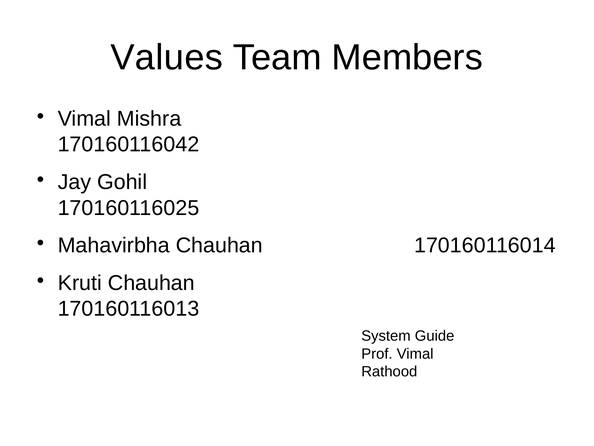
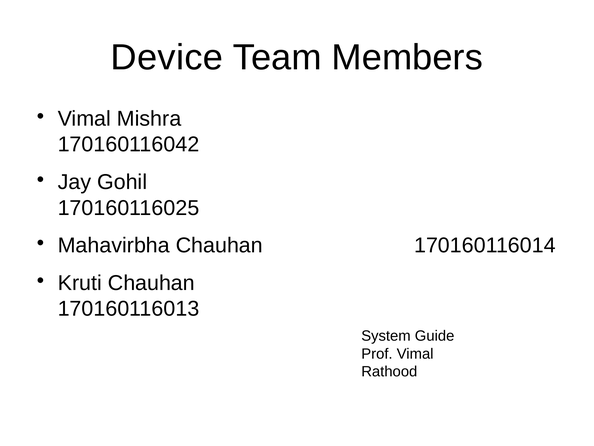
Values: Values -> Device
